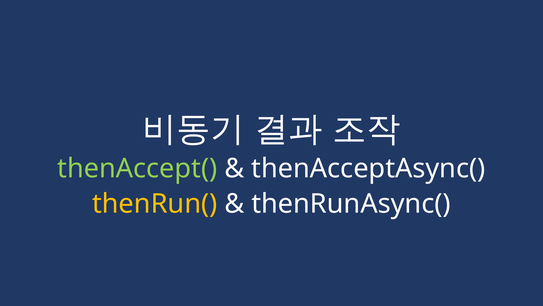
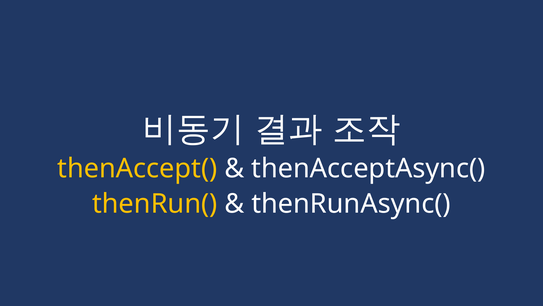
thenAccept( colour: light green -> yellow
